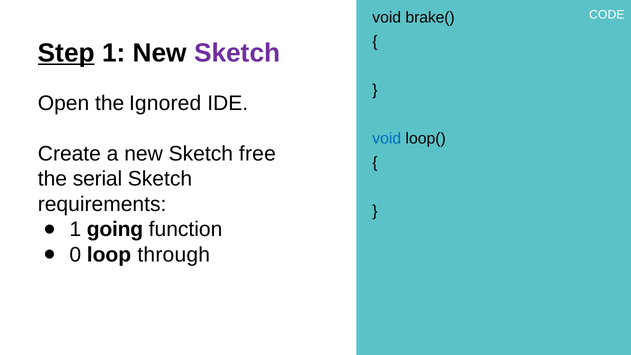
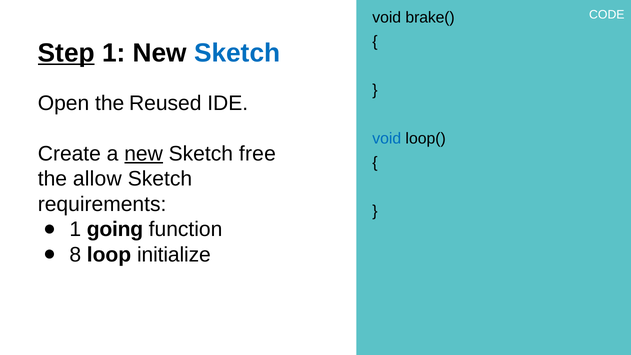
Sketch at (237, 53) colour: purple -> blue
Ignored: Ignored -> Reused
new at (144, 154) underline: none -> present
serial: serial -> allow
0: 0 -> 8
through: through -> initialize
